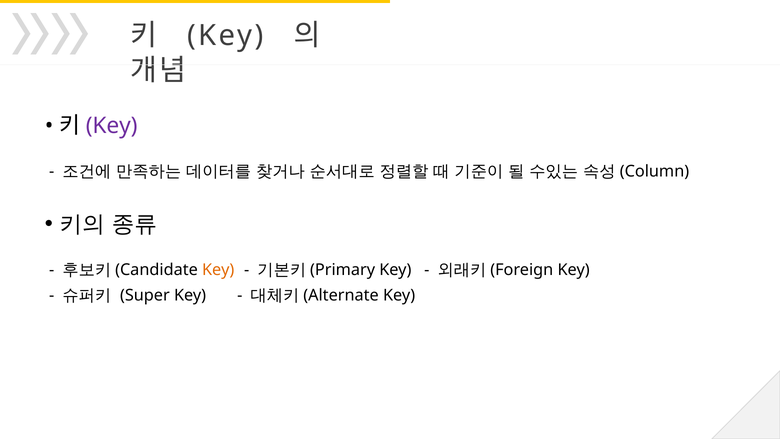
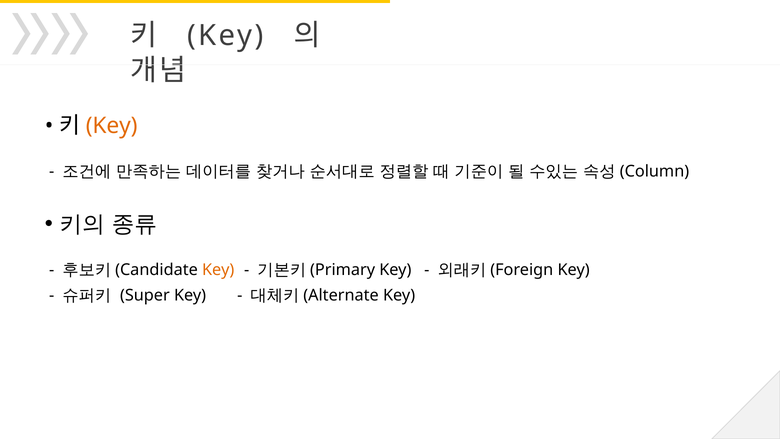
Key at (112, 126) colour: purple -> orange
